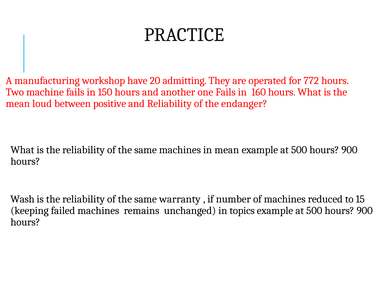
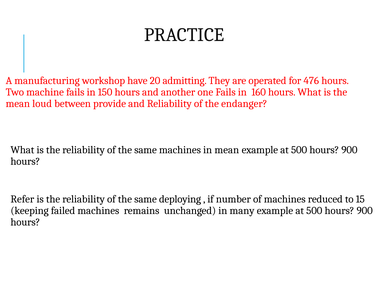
772: 772 -> 476
positive: positive -> provide
Wash: Wash -> Refer
warranty: warranty -> deploying
topics: topics -> many
